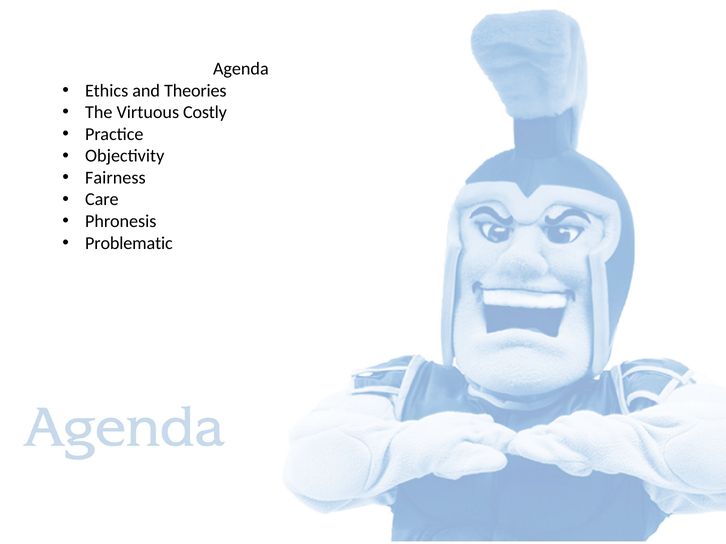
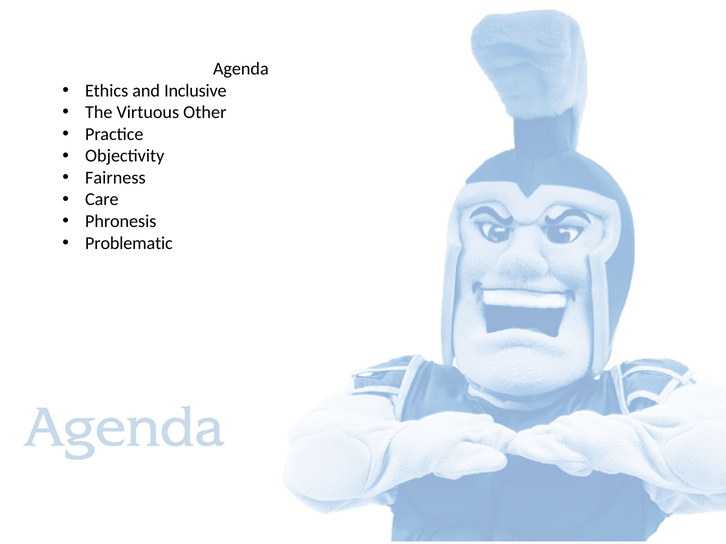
Theories: Theories -> Inclusive
Costly: Costly -> Other
